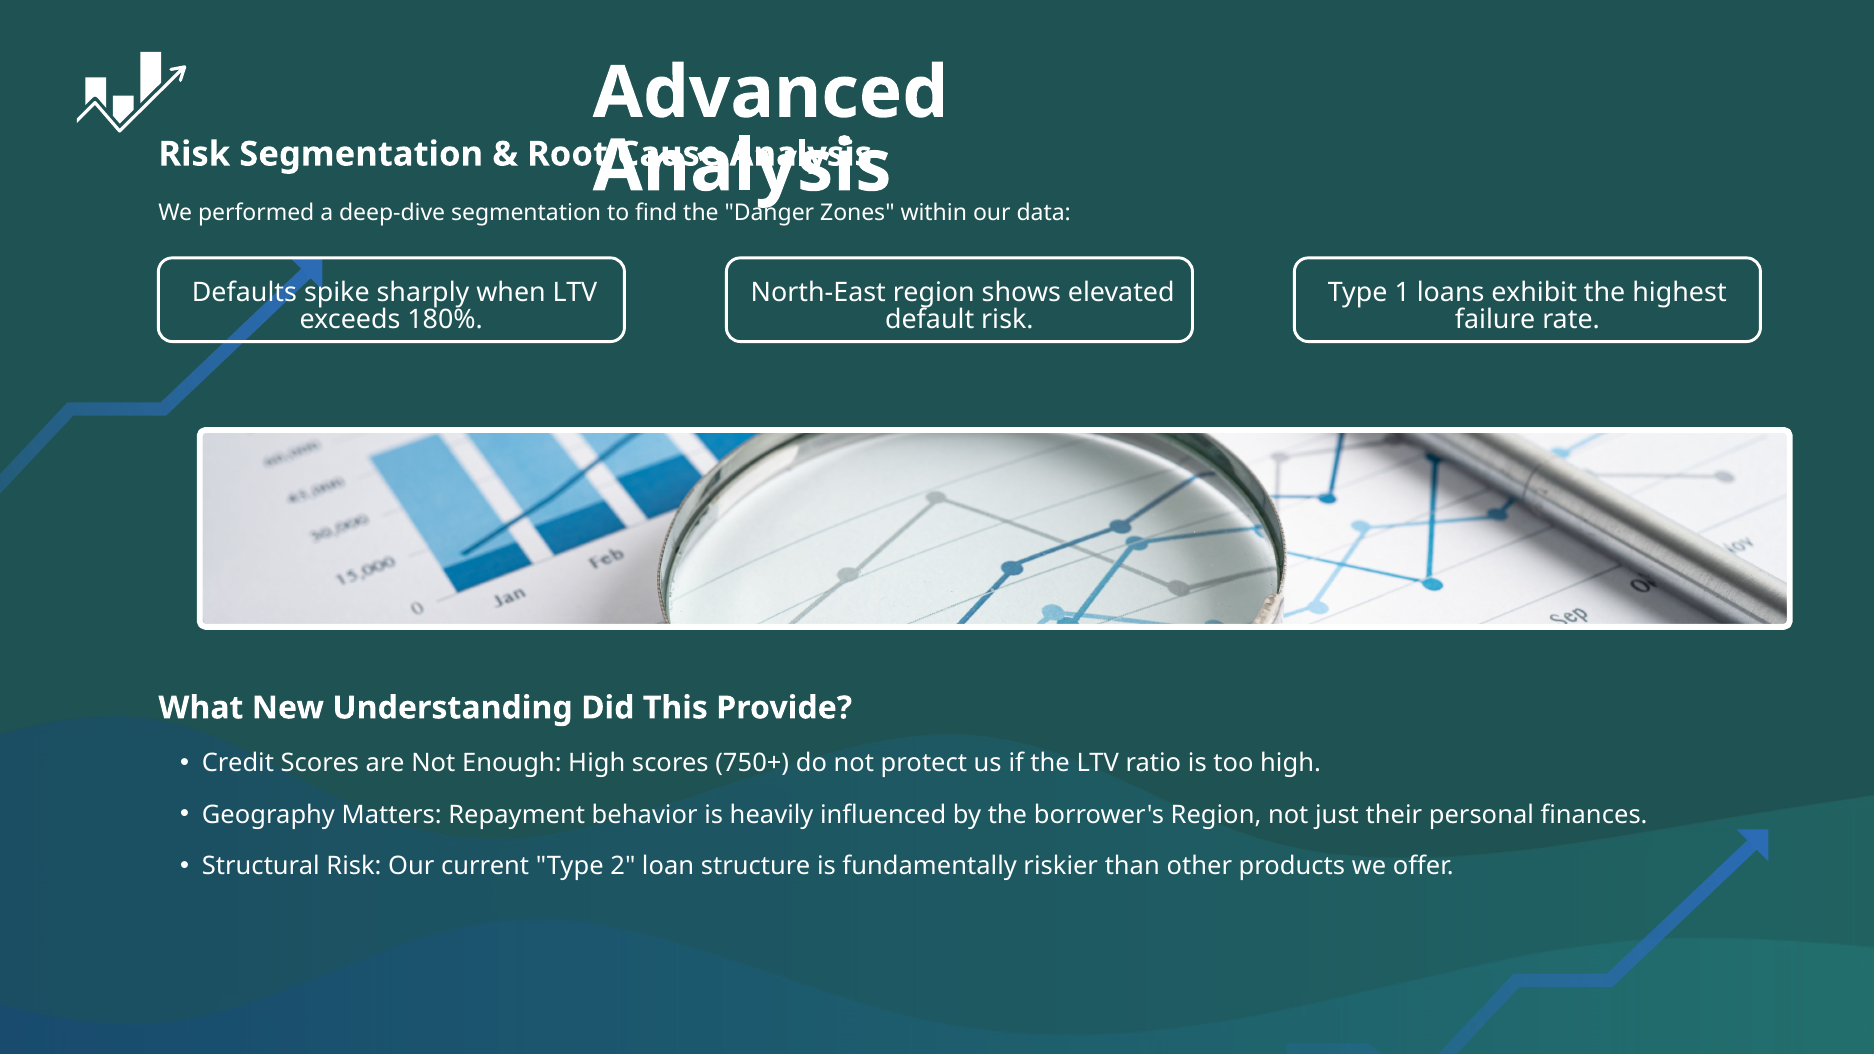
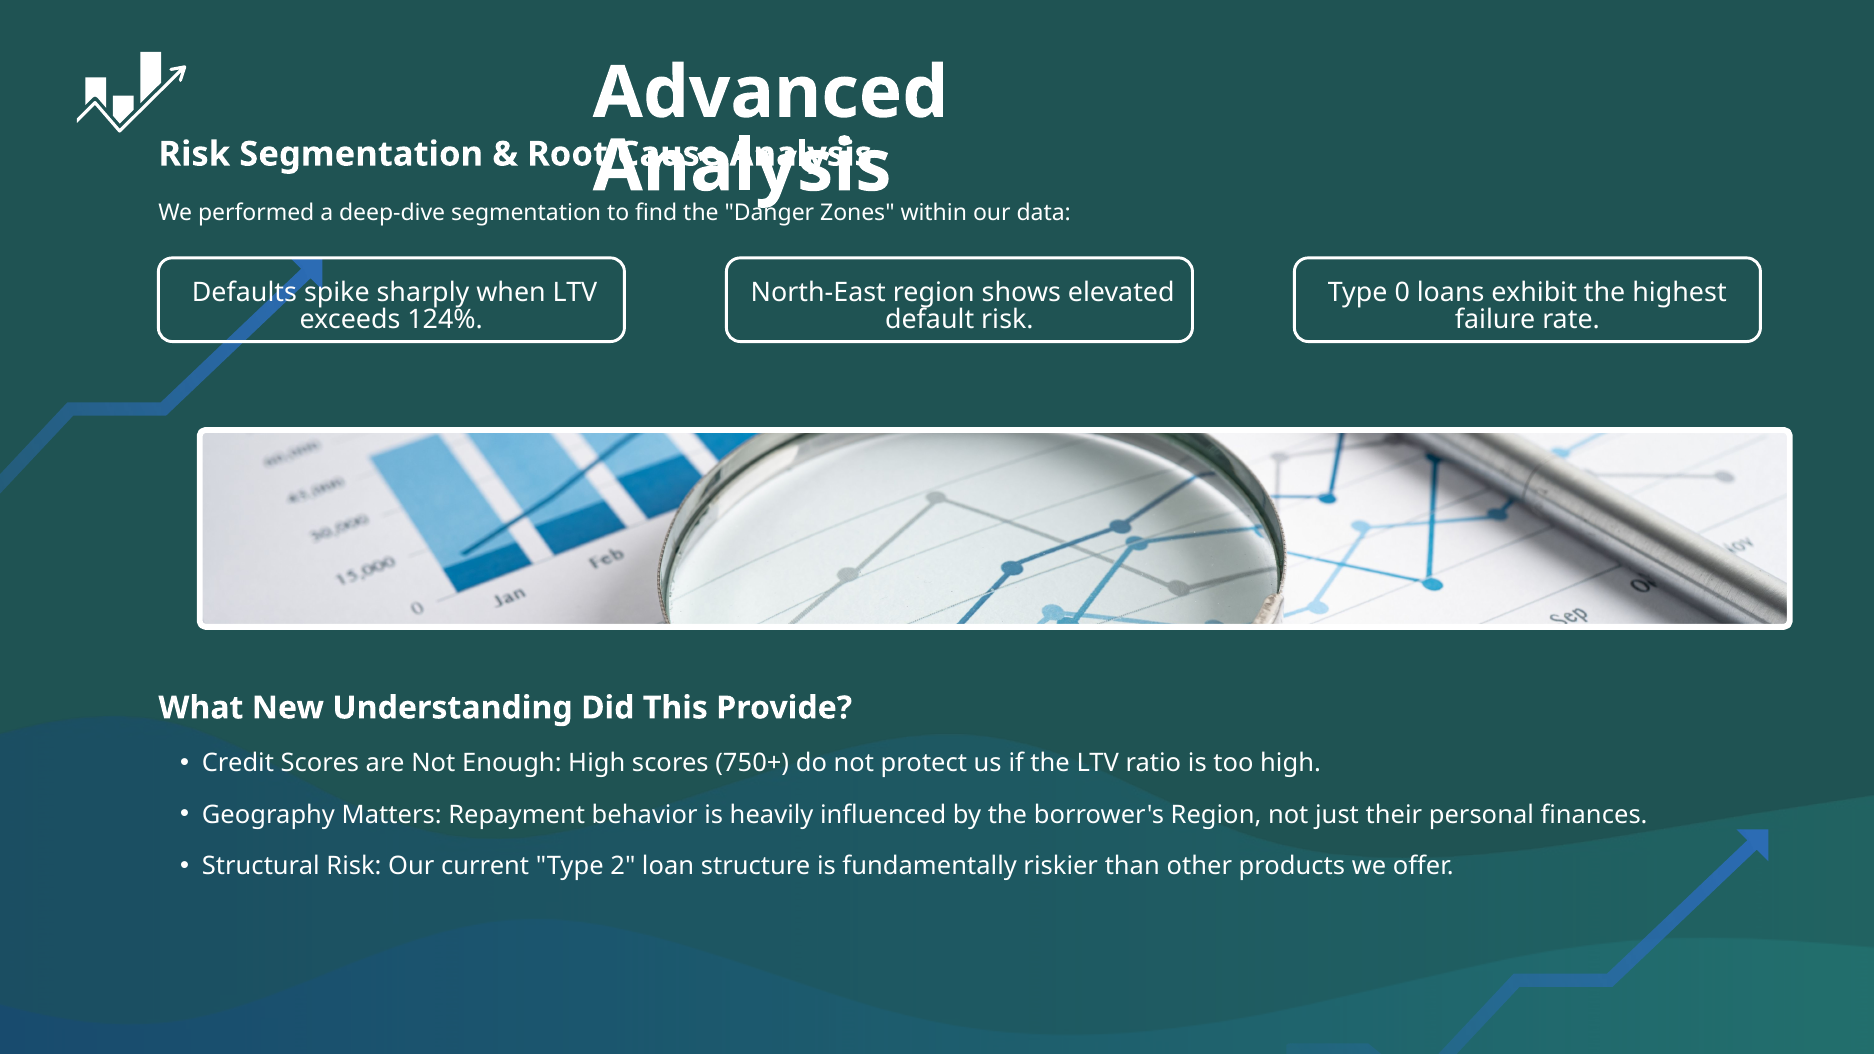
1: 1 -> 0
180%: 180% -> 124%
